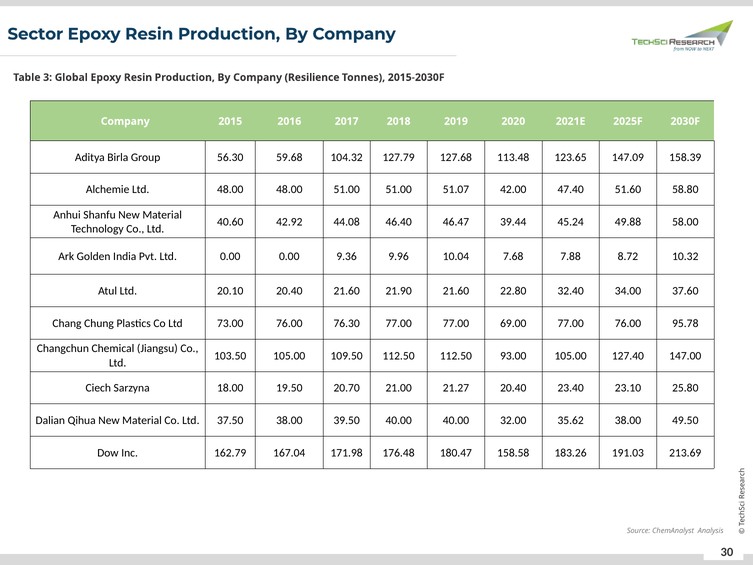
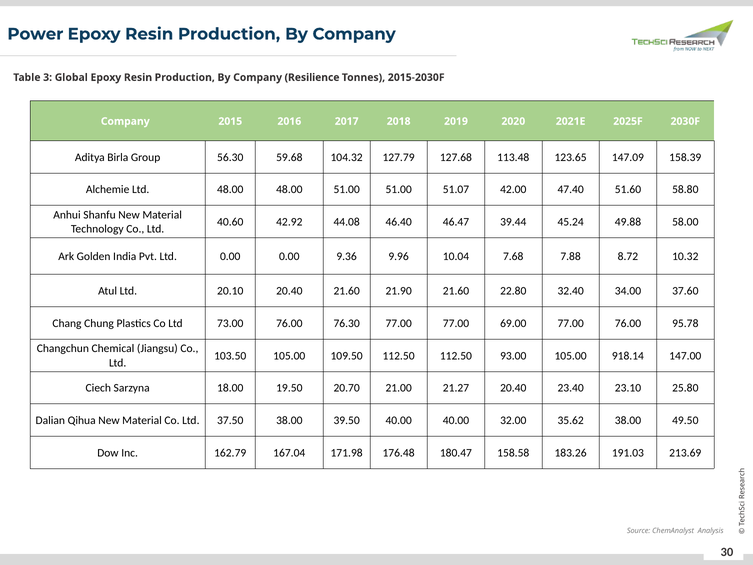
Sector: Sector -> Power
127.40: 127.40 -> 918.14
